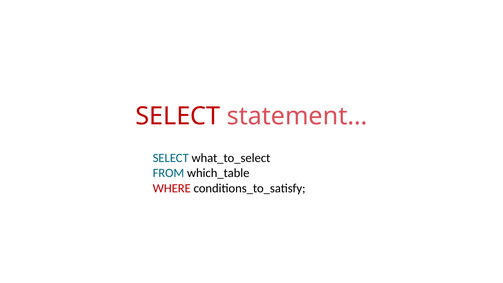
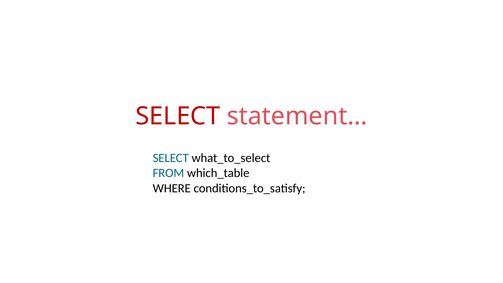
WHERE colour: red -> black
